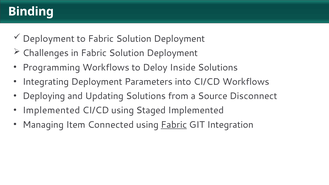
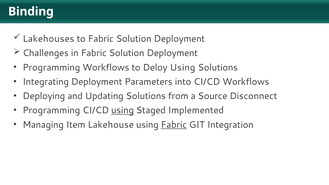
Deployment at (49, 39): Deployment -> Lakehouses
Deloy Inside: Inside -> Using
Implemented at (51, 110): Implemented -> Programming
using at (123, 110) underline: none -> present
Connected: Connected -> Lakehouse
